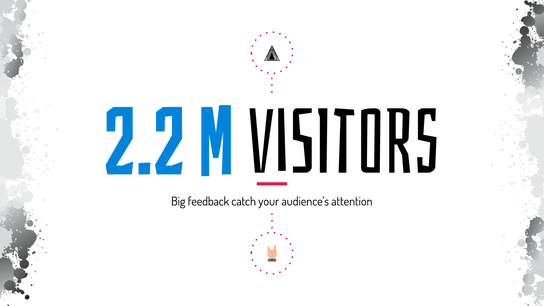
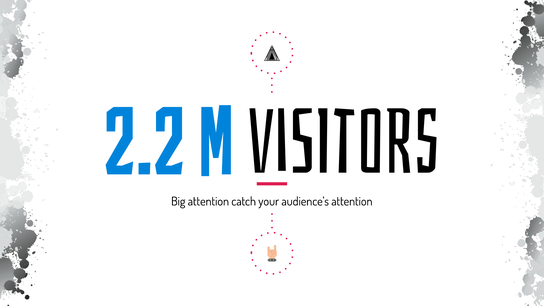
Big feedback: feedback -> attention
